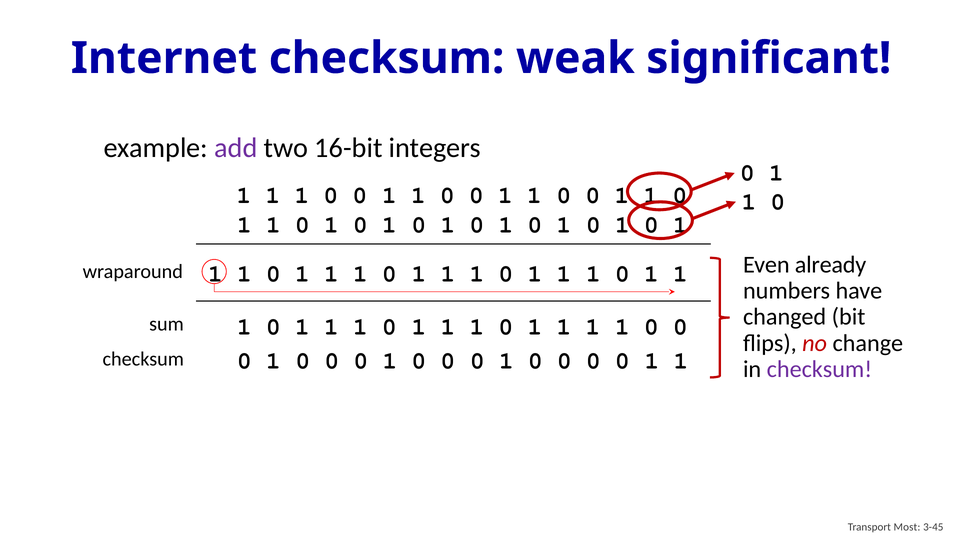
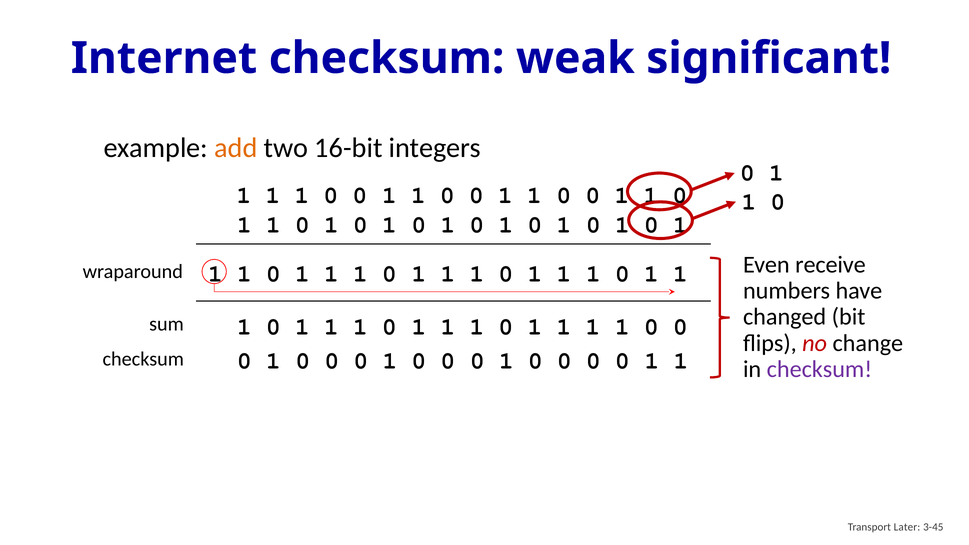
add colour: purple -> orange
already: already -> receive
Most: Most -> Later
